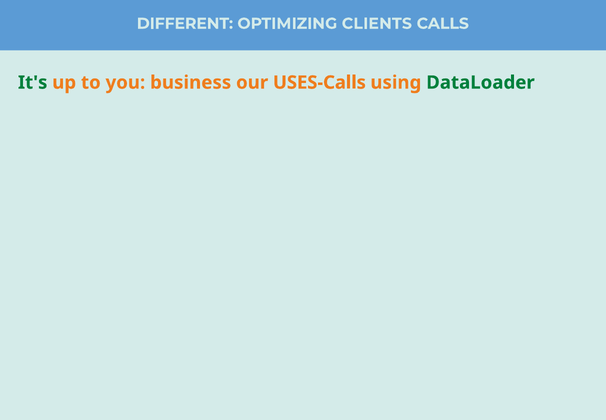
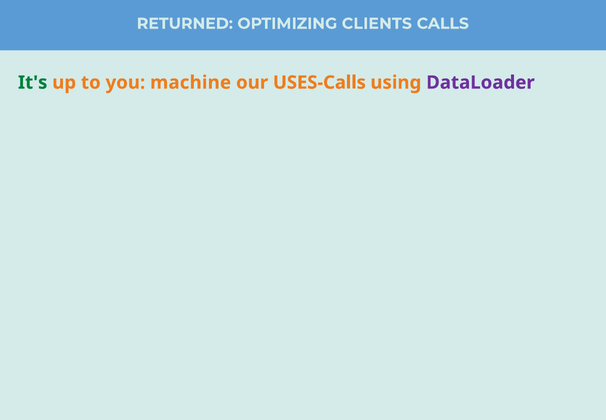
DIFFERENT: DIFFERENT -> RETURNED
business: business -> machine
DataLoader colour: green -> purple
